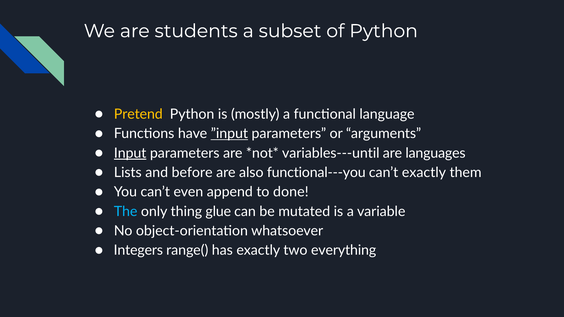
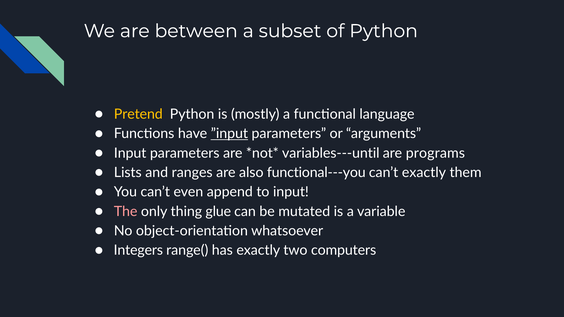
students: students -> between
Input at (130, 153) underline: present -> none
languages: languages -> programs
before: before -> ranges
to done: done -> input
The colour: light blue -> pink
everything: everything -> computers
